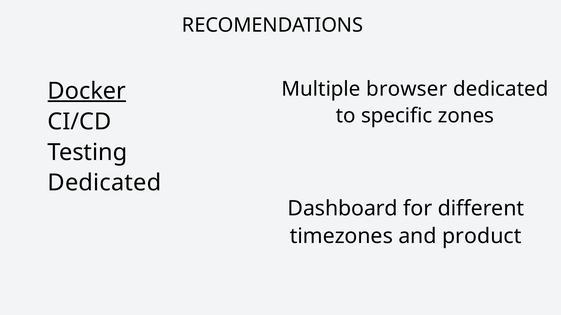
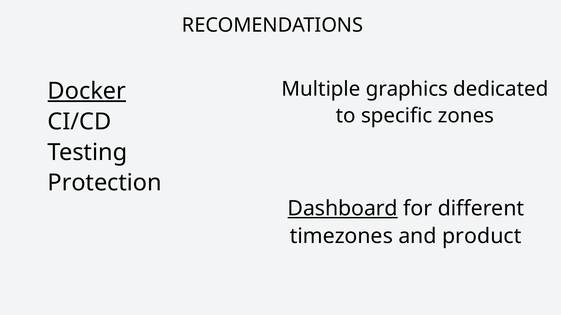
browser: browser -> graphics
Dedicated at (104, 183): Dedicated -> Protection
Dashboard underline: none -> present
